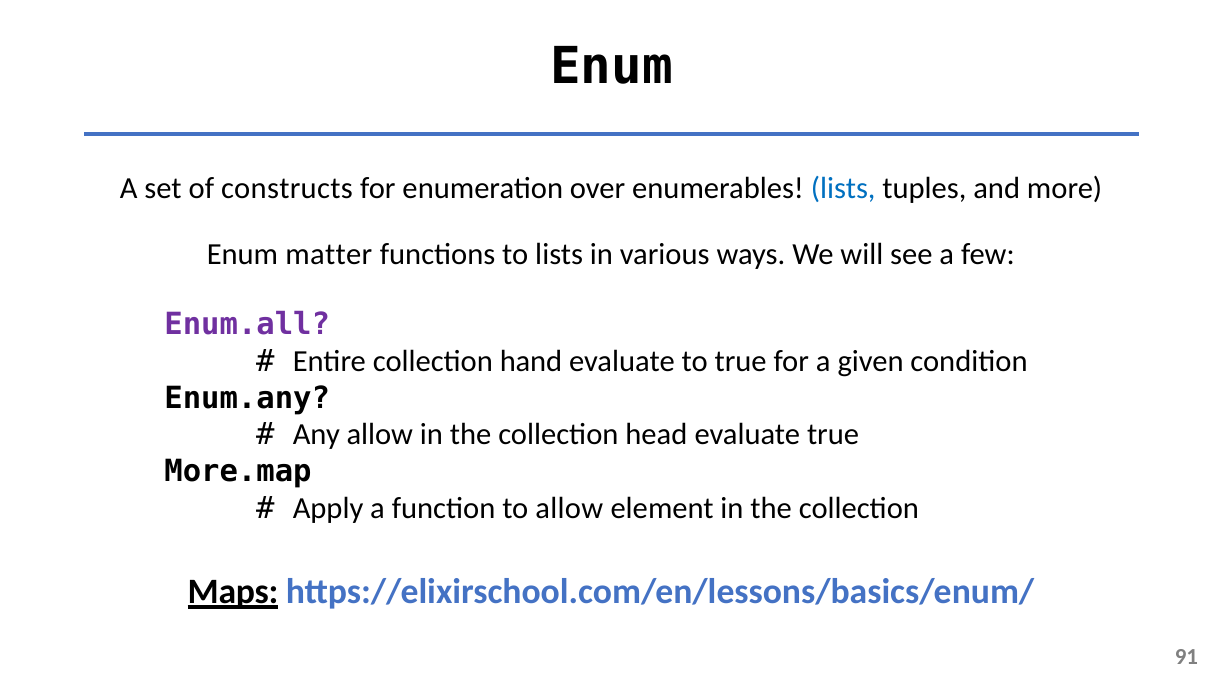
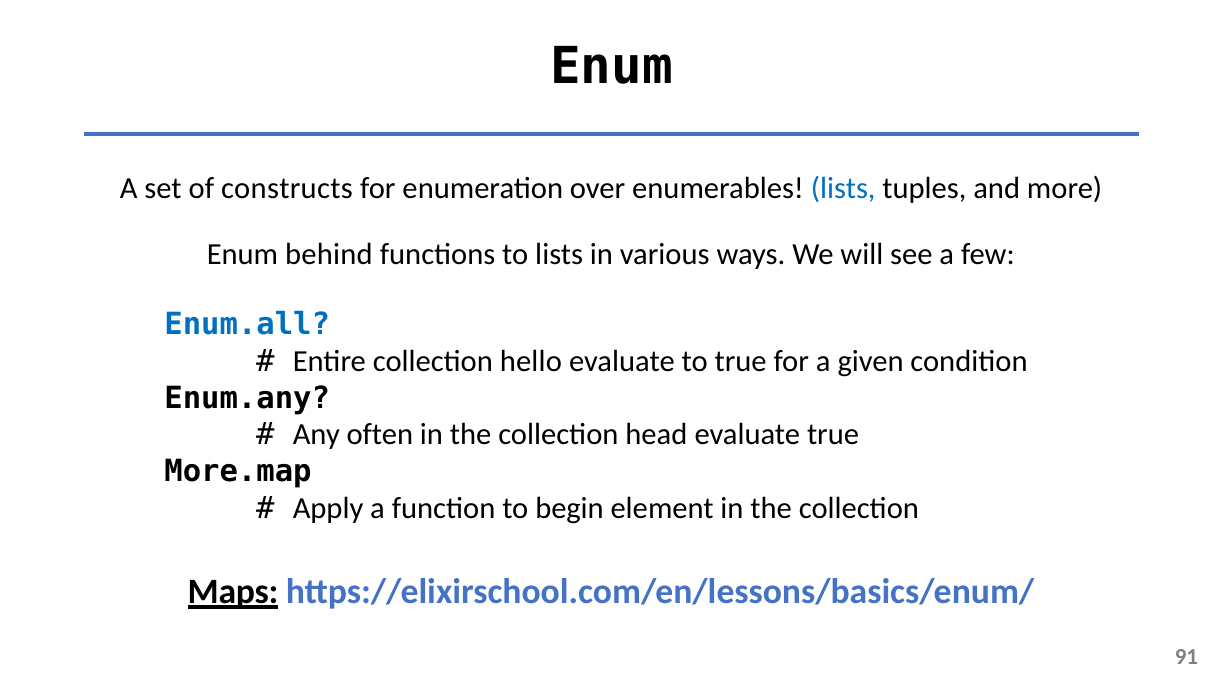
matter: matter -> behind
Enum.all colour: purple -> blue
hand: hand -> hello
Any allow: allow -> often
to allow: allow -> begin
